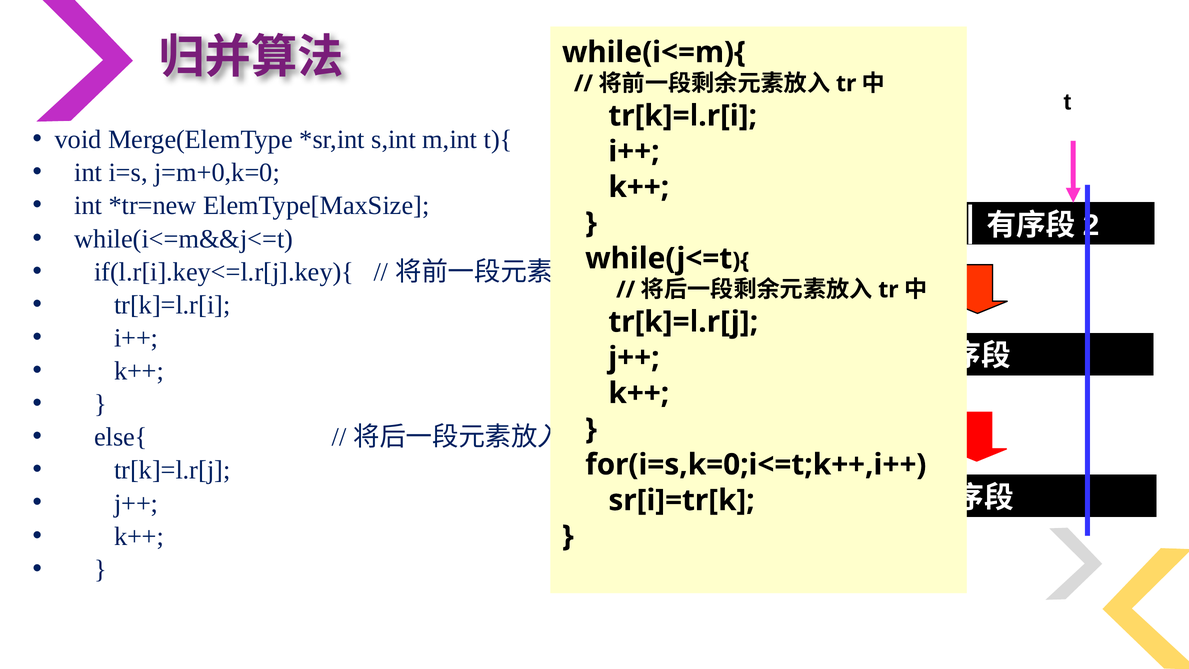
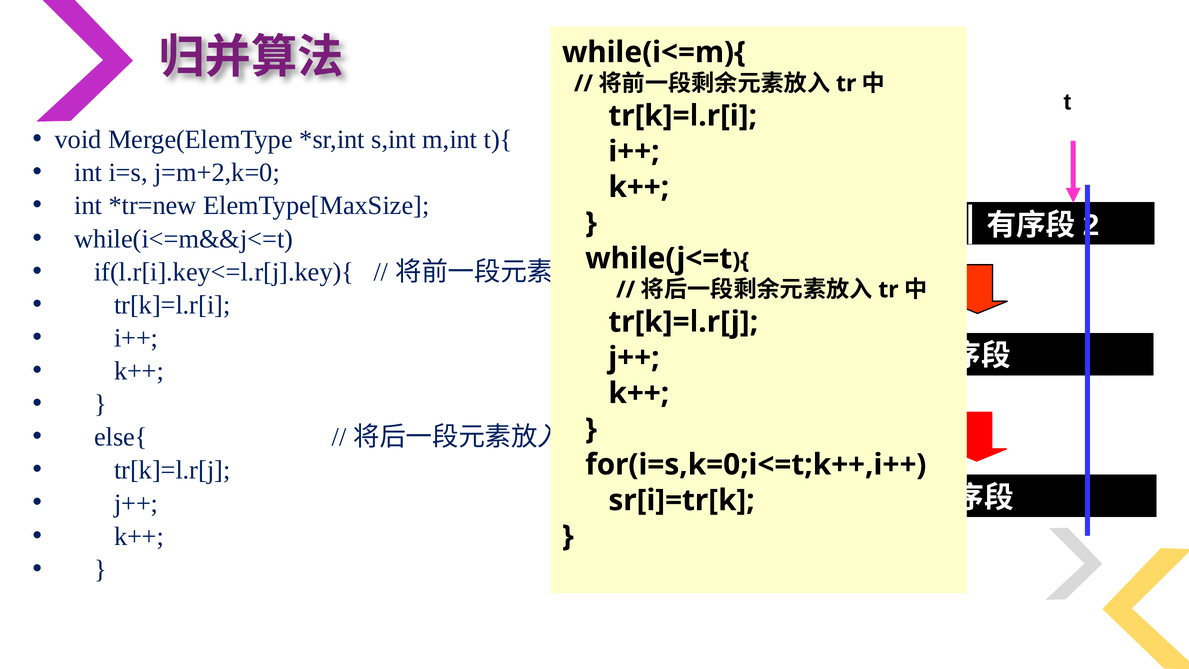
j=m+0,k=0: j=m+0,k=0 -> j=m+2,k=0
